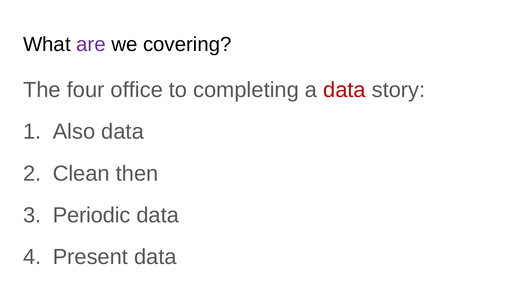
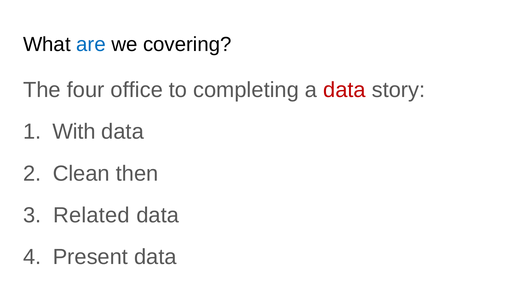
are colour: purple -> blue
Also: Also -> With
Periodic: Periodic -> Related
